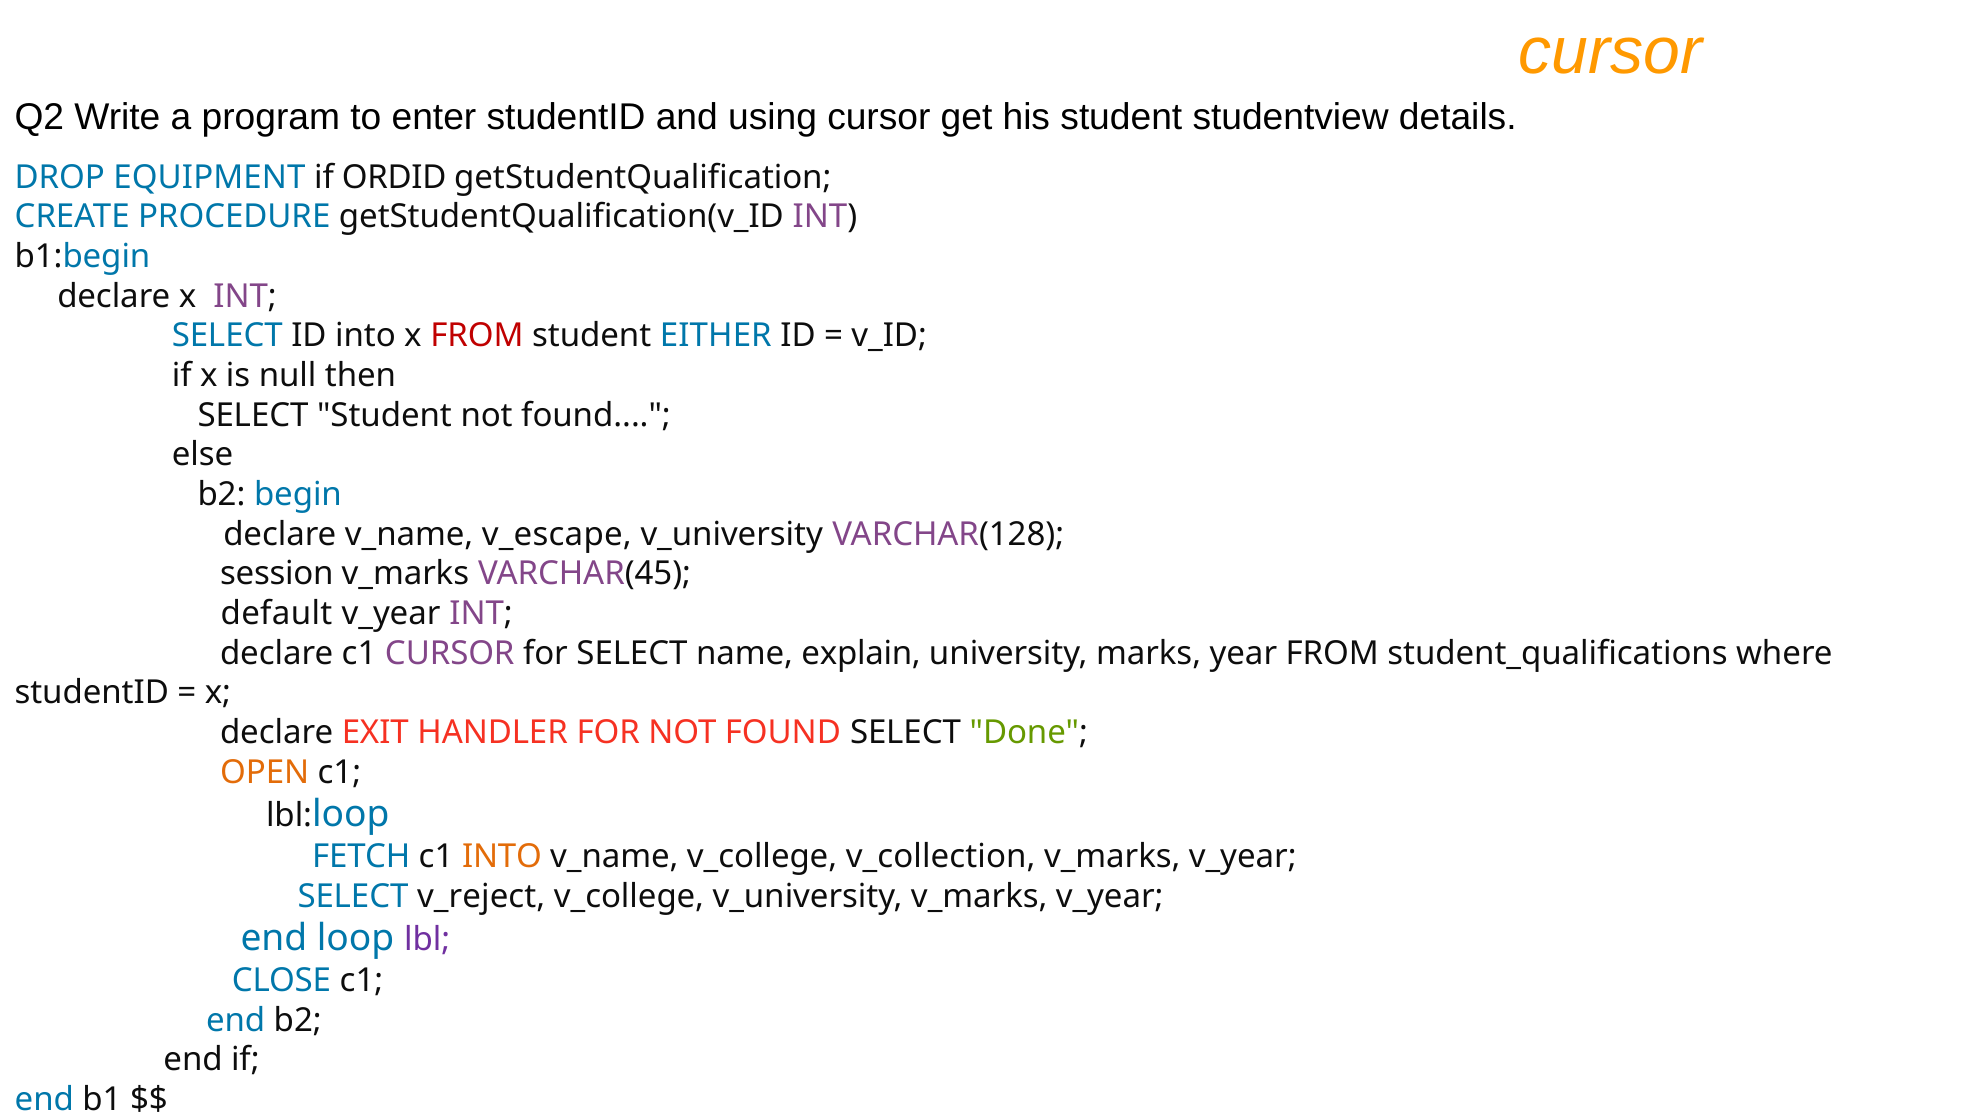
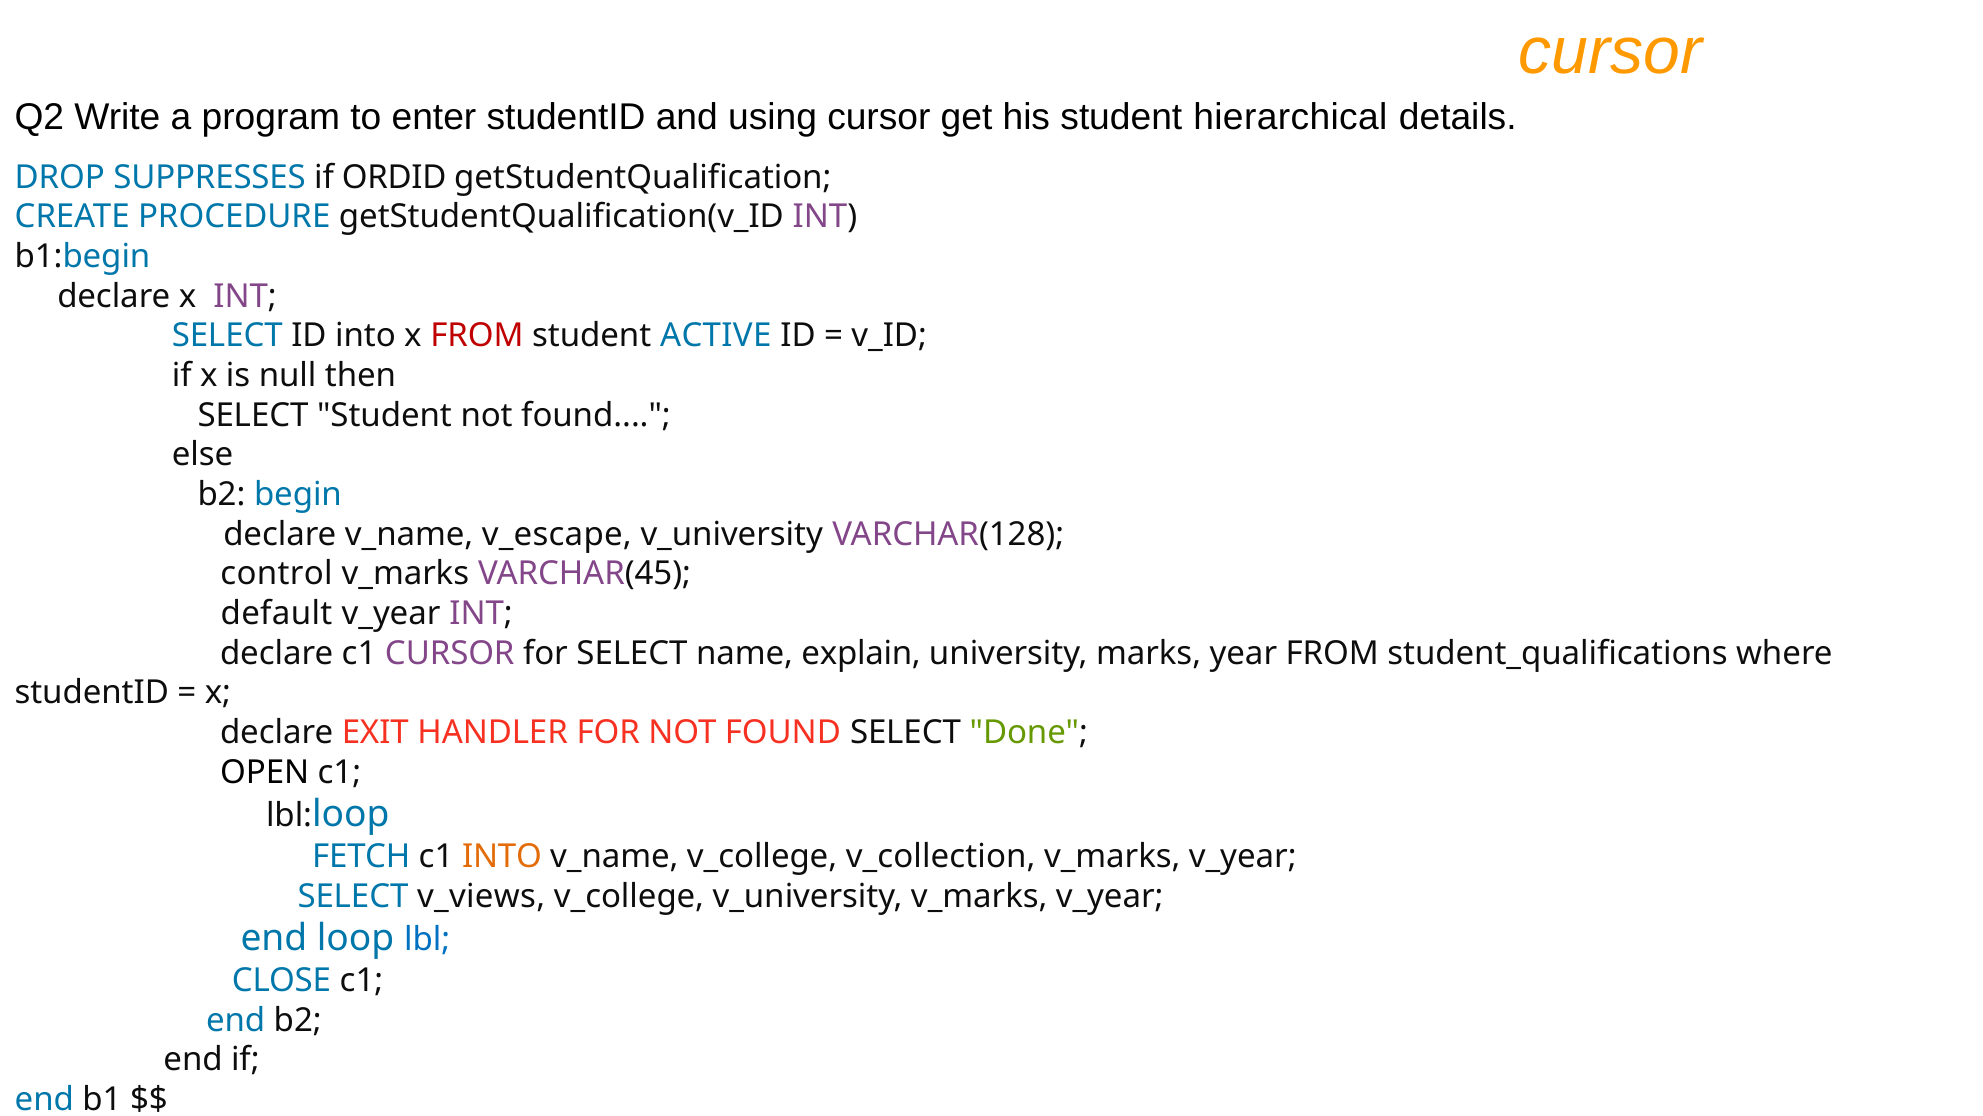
studentview: studentview -> hierarchical
EQUIPMENT: EQUIPMENT -> SUPPRESSES
EITHER: EITHER -> ACTIVE
session: session -> control
OPEN colour: orange -> black
v_reject: v_reject -> v_views
lbl colour: purple -> blue
